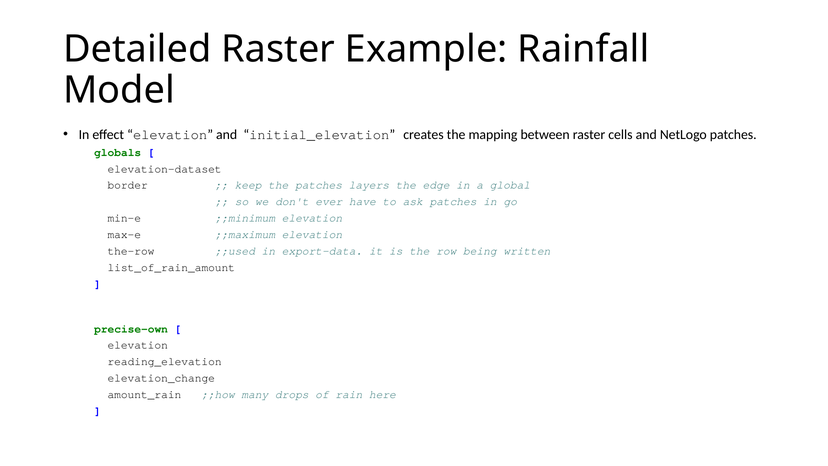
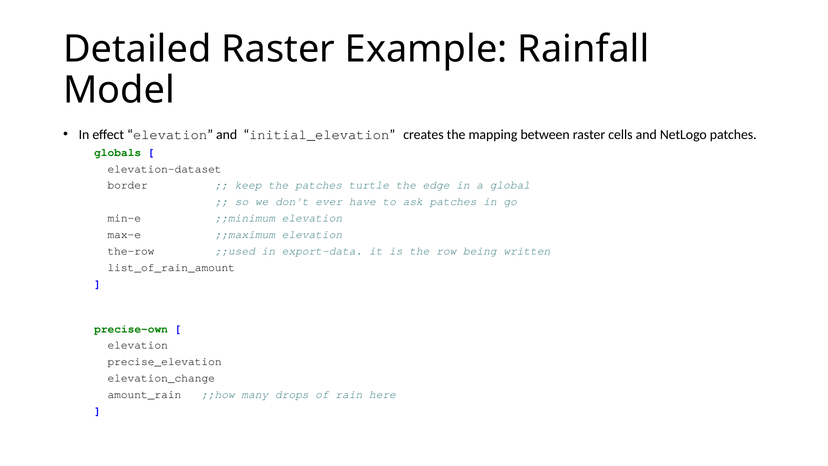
layers: layers -> turtle
reading_elevation: reading_elevation -> precise_elevation
